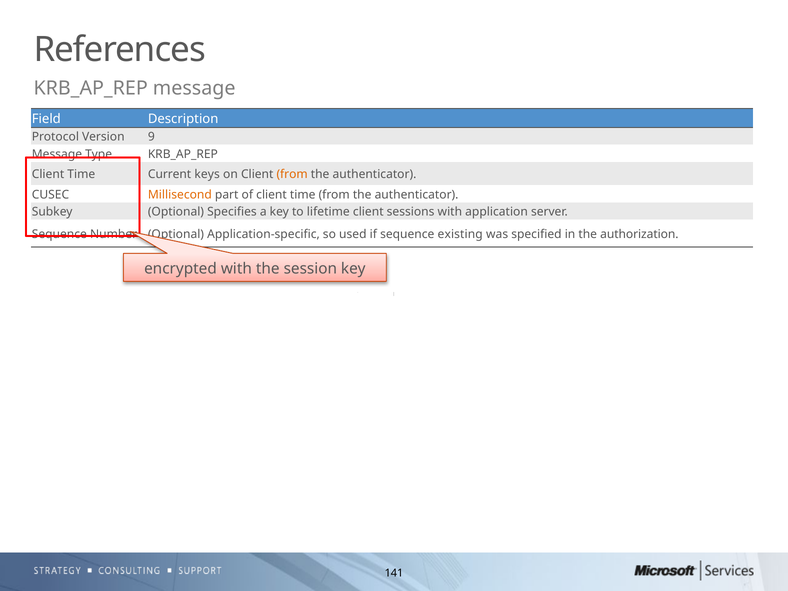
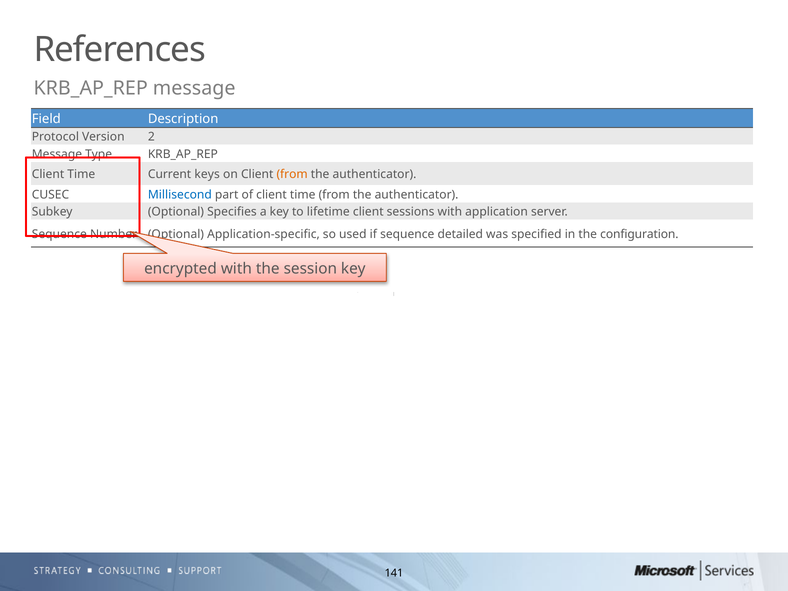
9: 9 -> 2
Millisecond colour: orange -> blue
existing: existing -> detailed
authorization: authorization -> configuration
